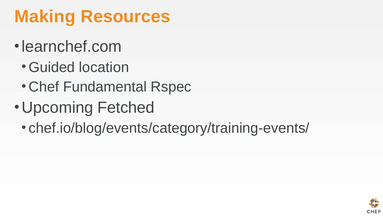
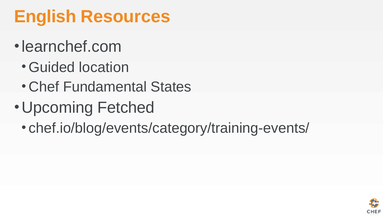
Making: Making -> English
Rspec: Rspec -> States
